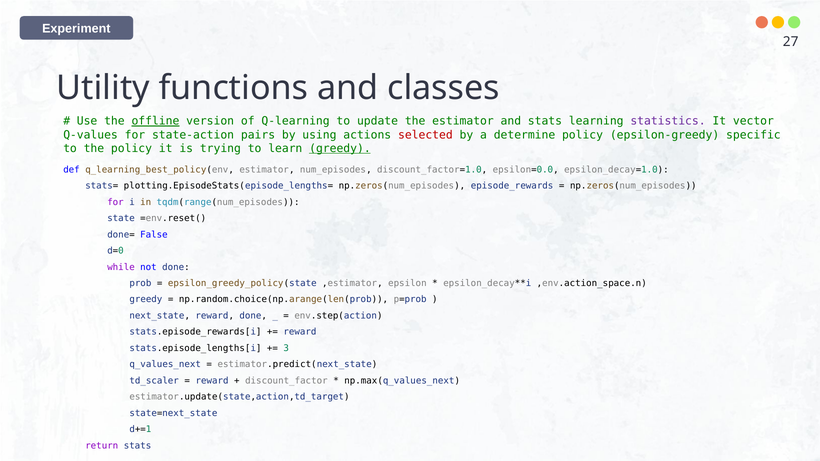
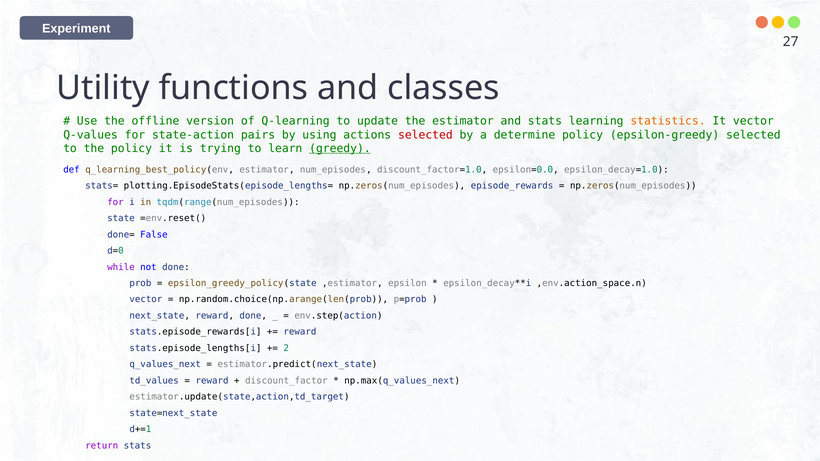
offline underline: present -> none
statistics colour: purple -> orange
epsilon-greedy specific: specific -> selected
greedy at (146, 300): greedy -> vector
3: 3 -> 2
td_scaler: td_scaler -> td_values
